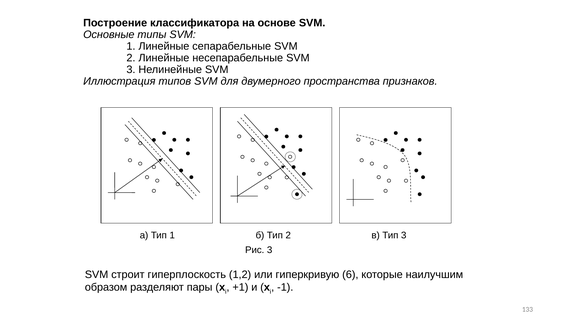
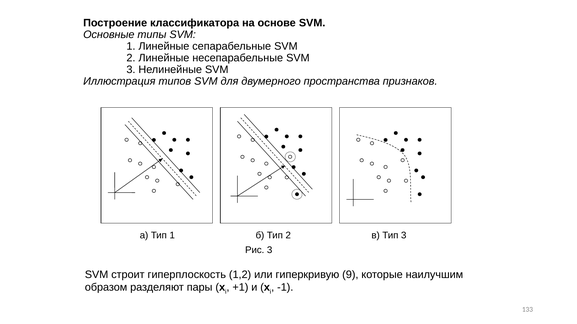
6: 6 -> 9
